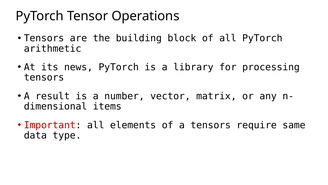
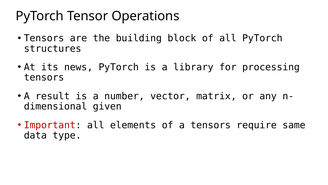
arithmetic: arithmetic -> structures
items: items -> given
